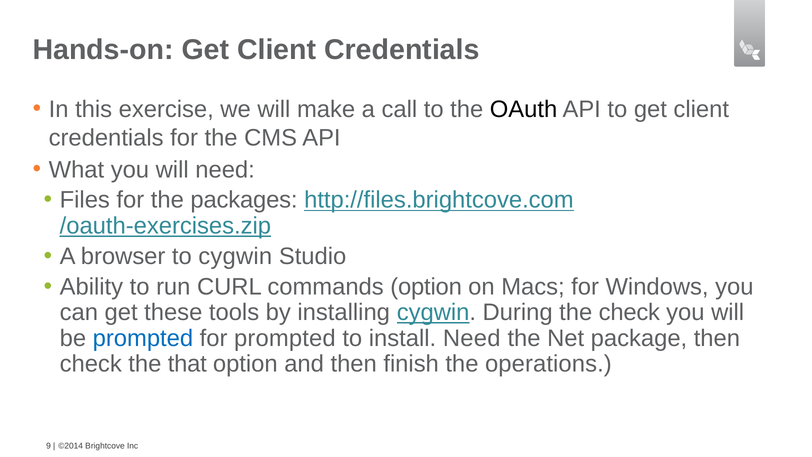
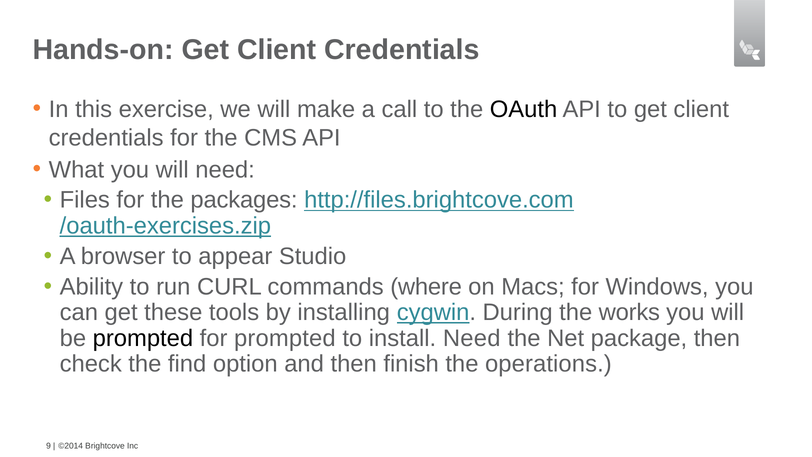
to cygwin: cygwin -> appear
commands option: option -> where
the check: check -> works
prompted at (143, 338) colour: blue -> black
that: that -> find
